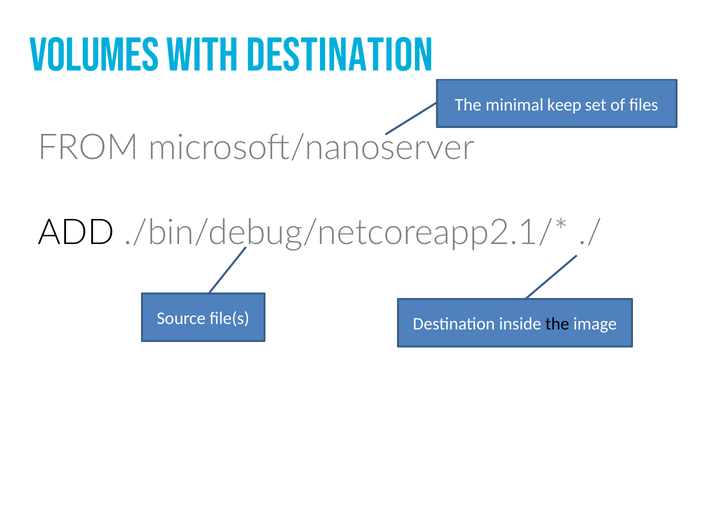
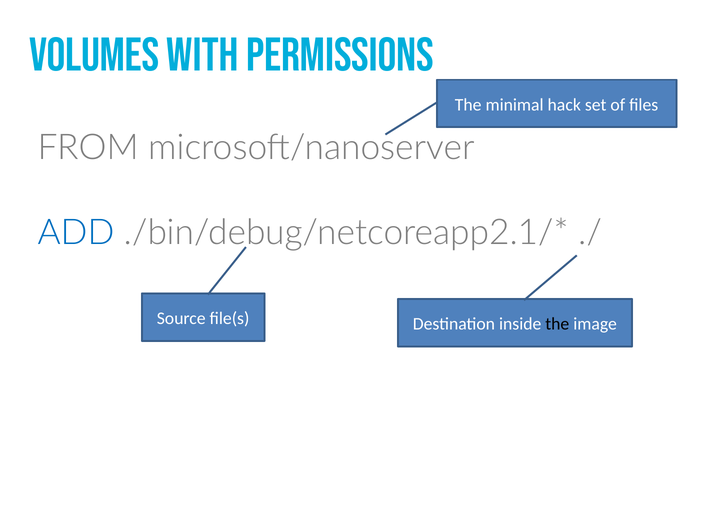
with Destination: Destination -> Permissions
keep: keep -> hack
ADD colour: black -> blue
